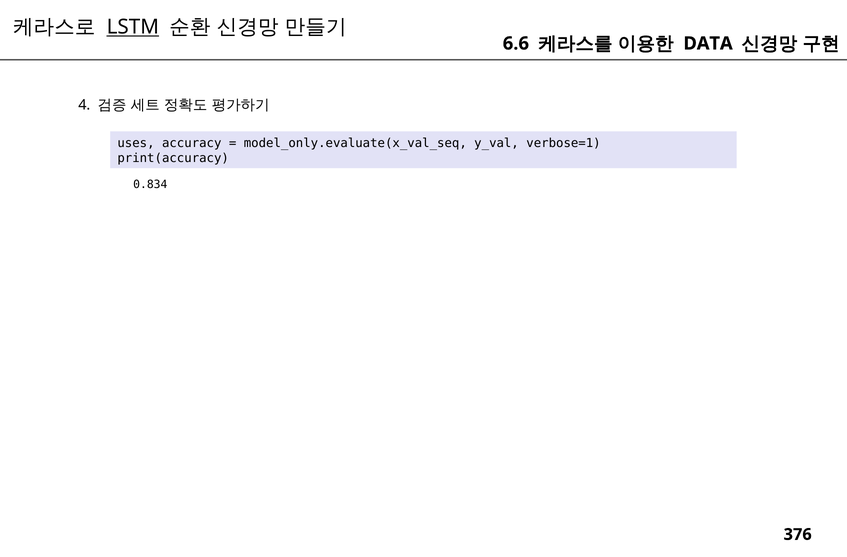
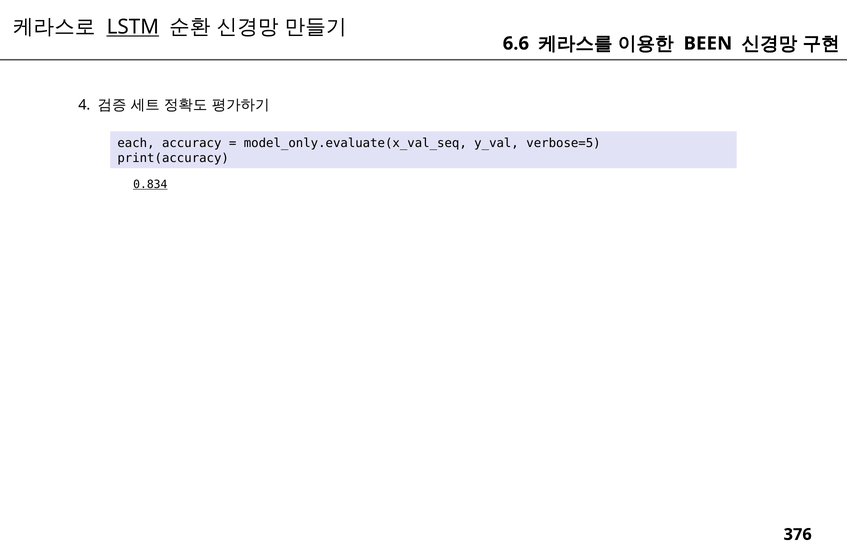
DATA: DATA -> BEEN
uses: uses -> each
verbose=1: verbose=1 -> verbose=5
0.834 underline: none -> present
